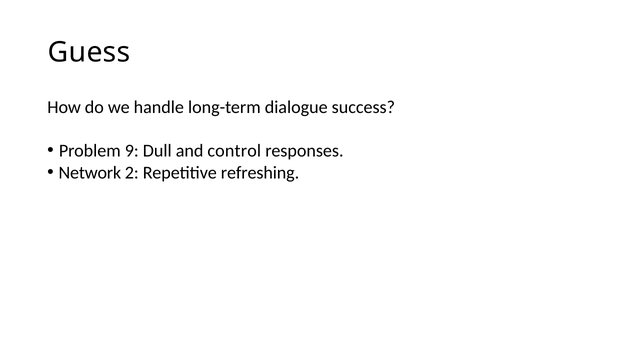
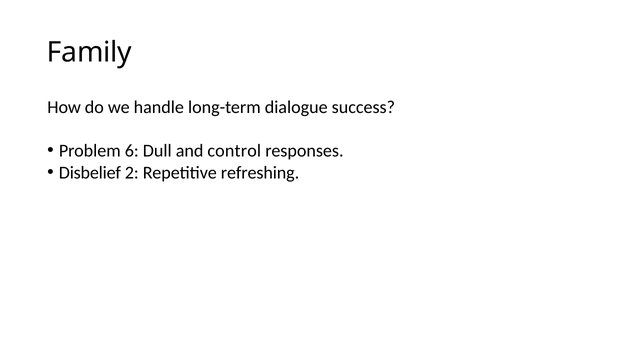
Guess: Guess -> Family
9: 9 -> 6
Network: Network -> Disbelief
